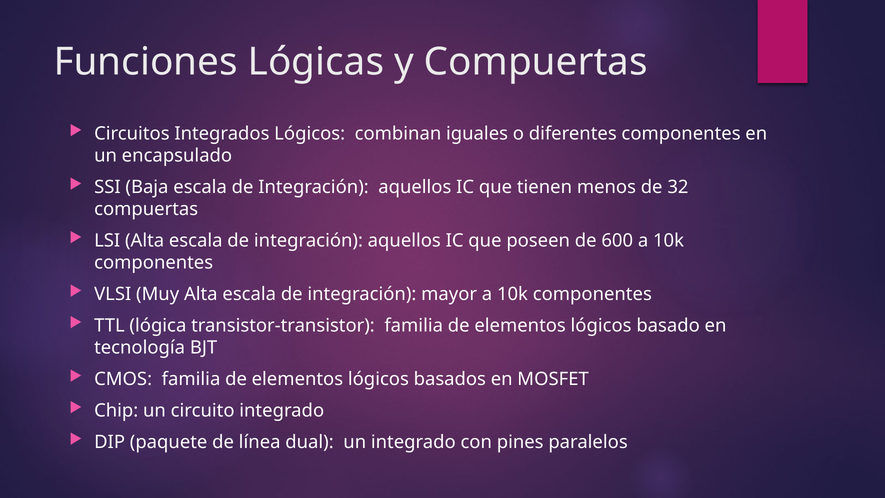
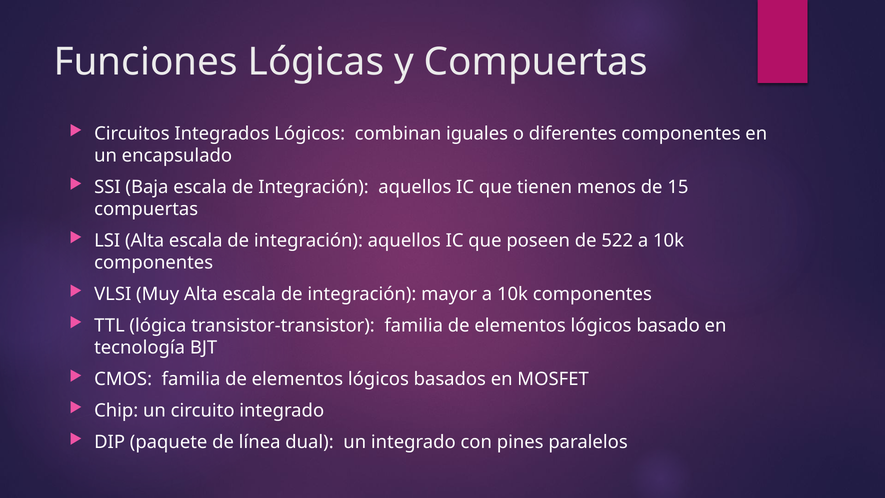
32: 32 -> 15
600: 600 -> 522
